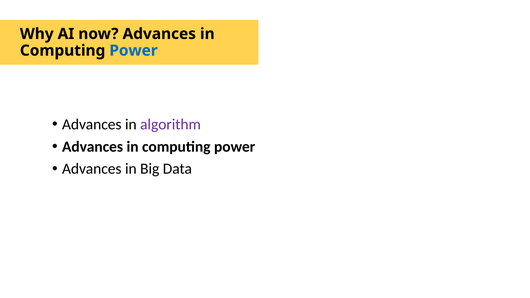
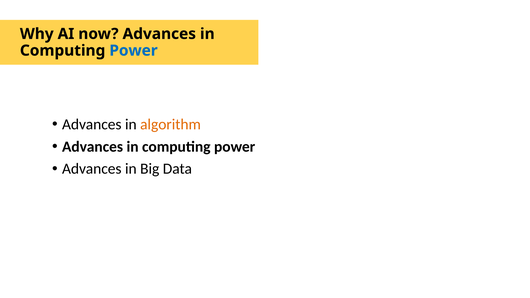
algorithm colour: purple -> orange
